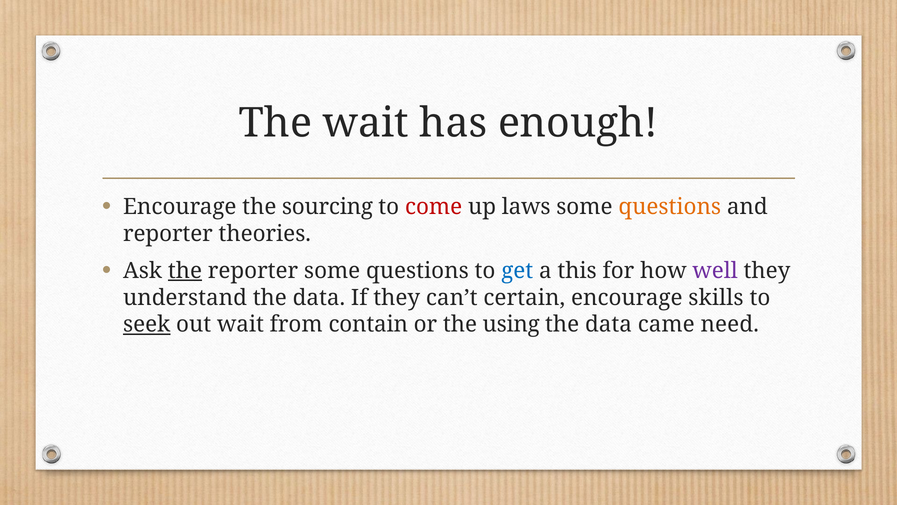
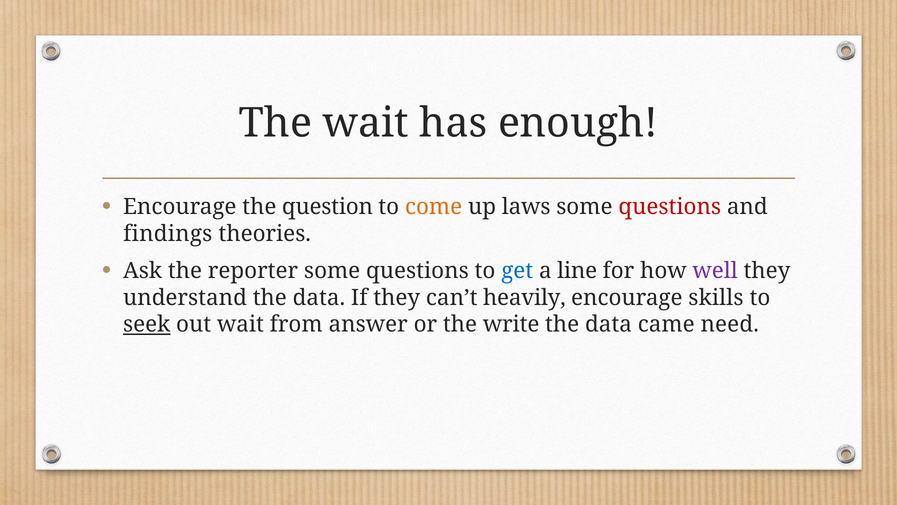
sourcing: sourcing -> question
come colour: red -> orange
questions at (670, 207) colour: orange -> red
reporter at (168, 233): reporter -> findings
the at (185, 270) underline: present -> none
this: this -> line
certain: certain -> heavily
contain: contain -> answer
using: using -> write
